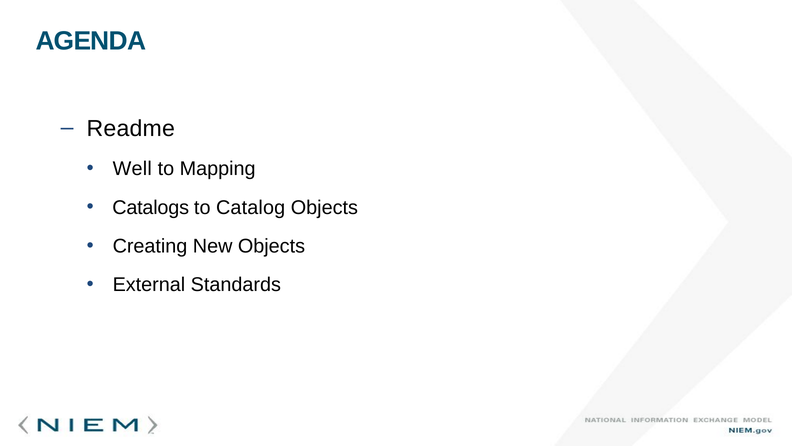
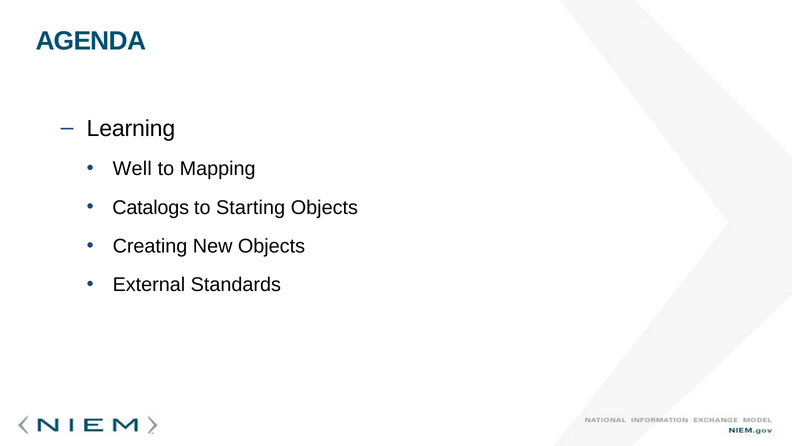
Readme: Readme -> Learning
Catalog: Catalog -> Starting
